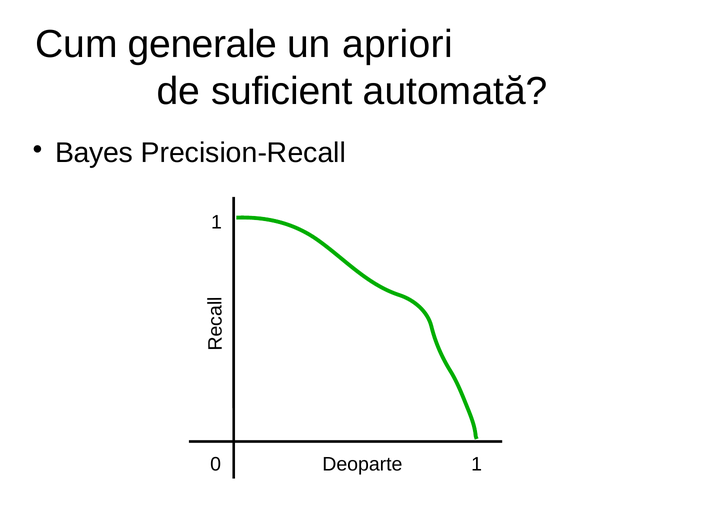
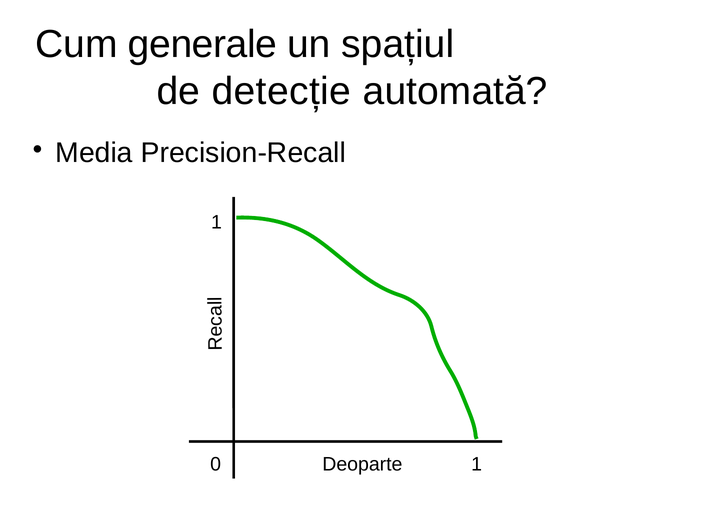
apriori: apriori -> spațiul
suficient: suficient -> detecție
Bayes: Bayes -> Media
